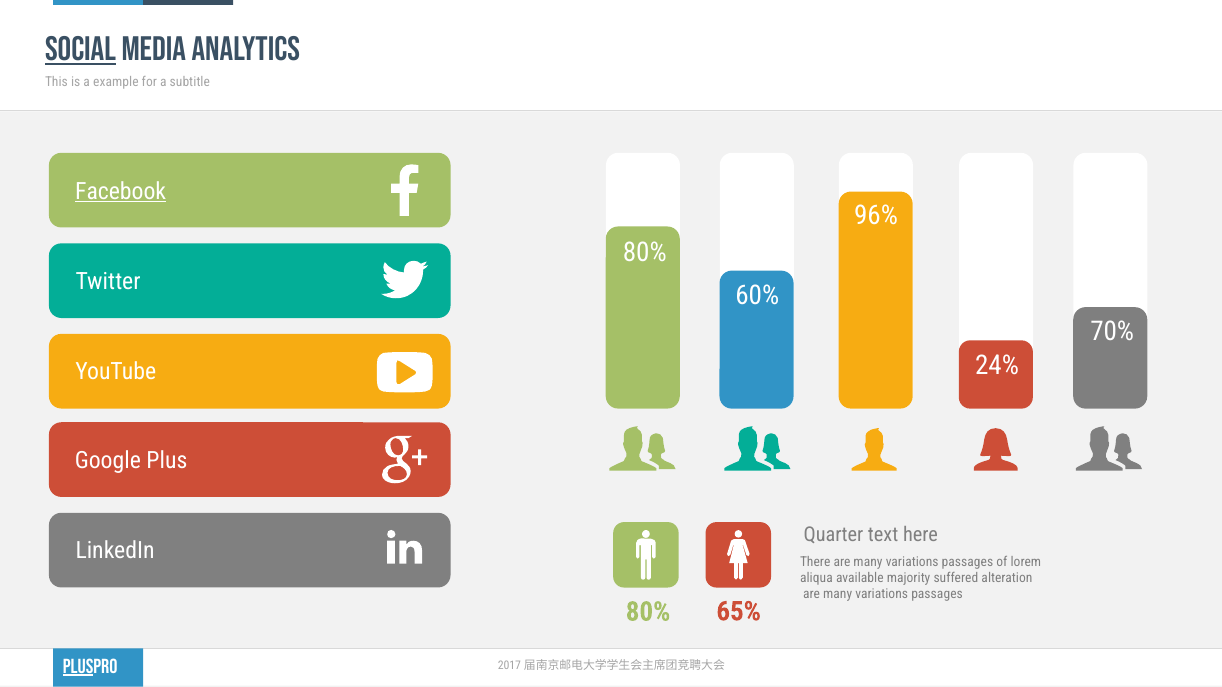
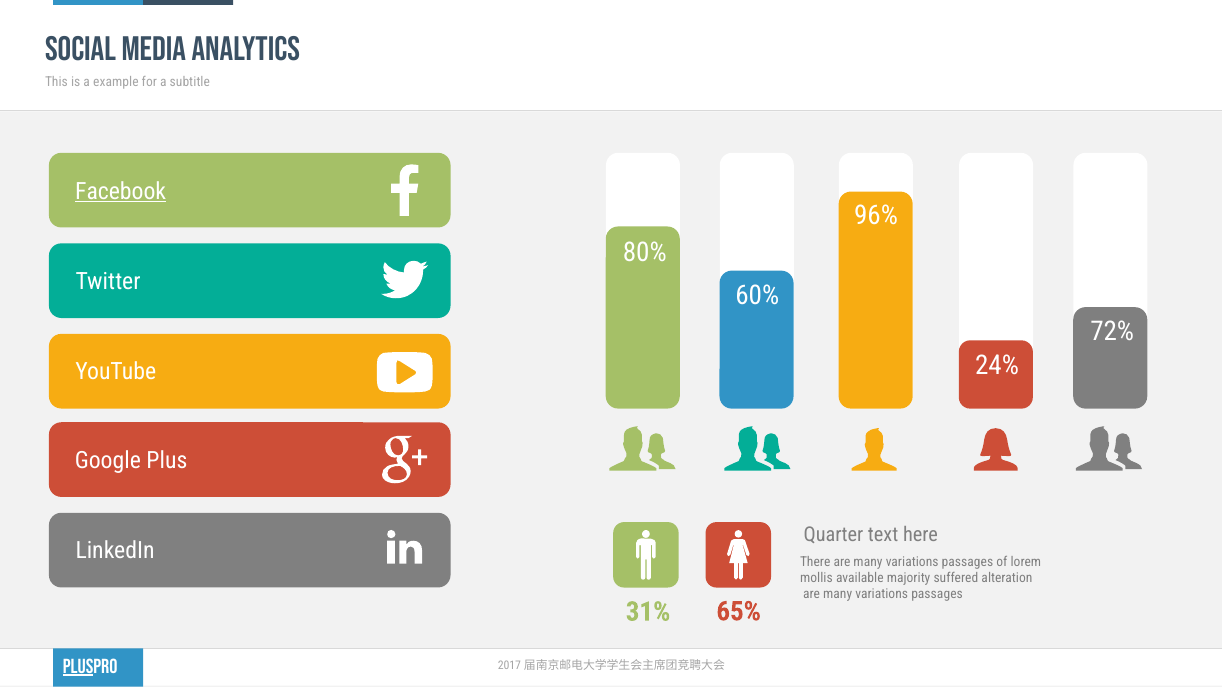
Social underline: present -> none
70%: 70% -> 72%
aliqua: aliqua -> mollis
80% at (648, 612): 80% -> 31%
